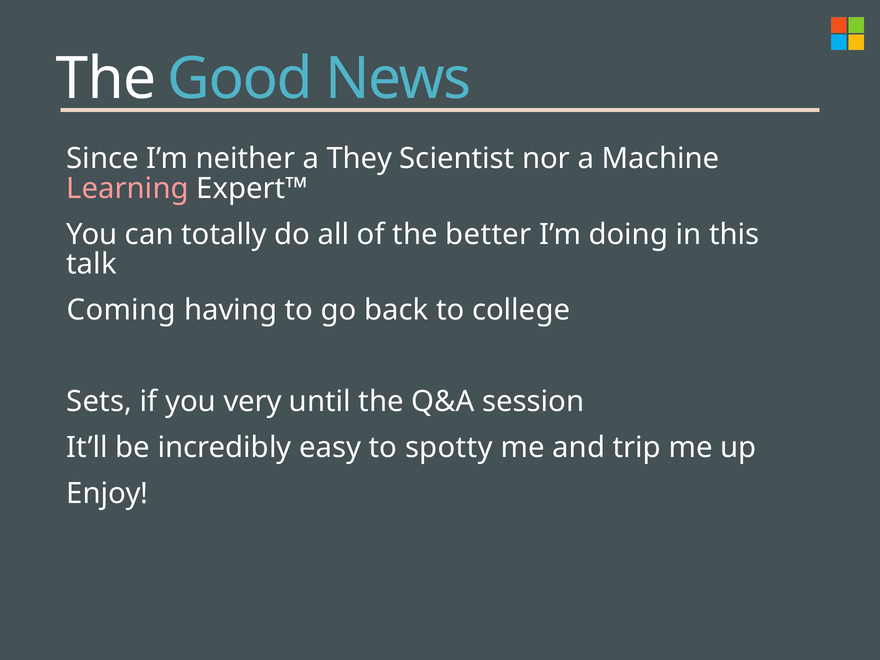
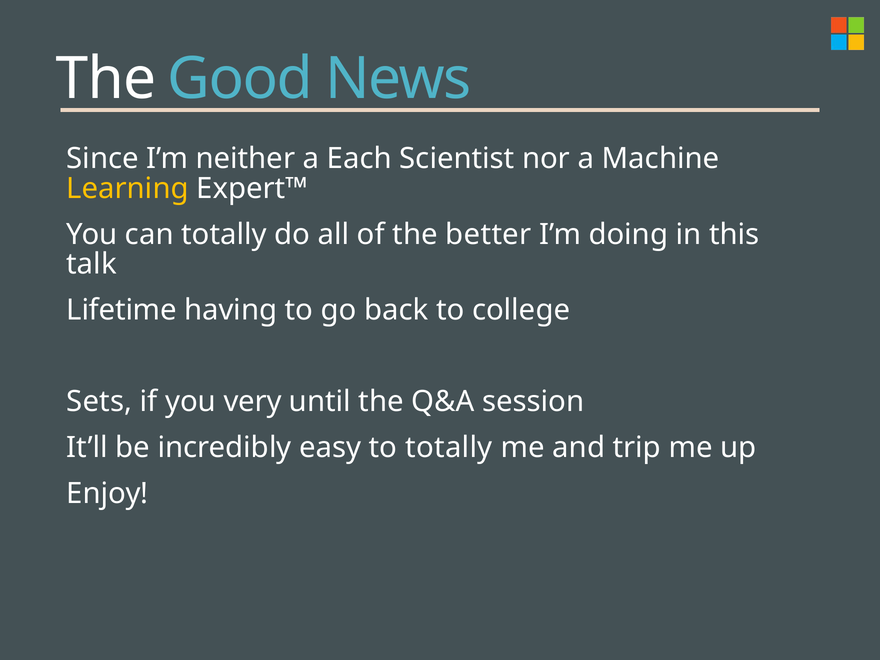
They: They -> Each
Learning colour: pink -> yellow
Coming: Coming -> Lifetime
to spotty: spotty -> totally
